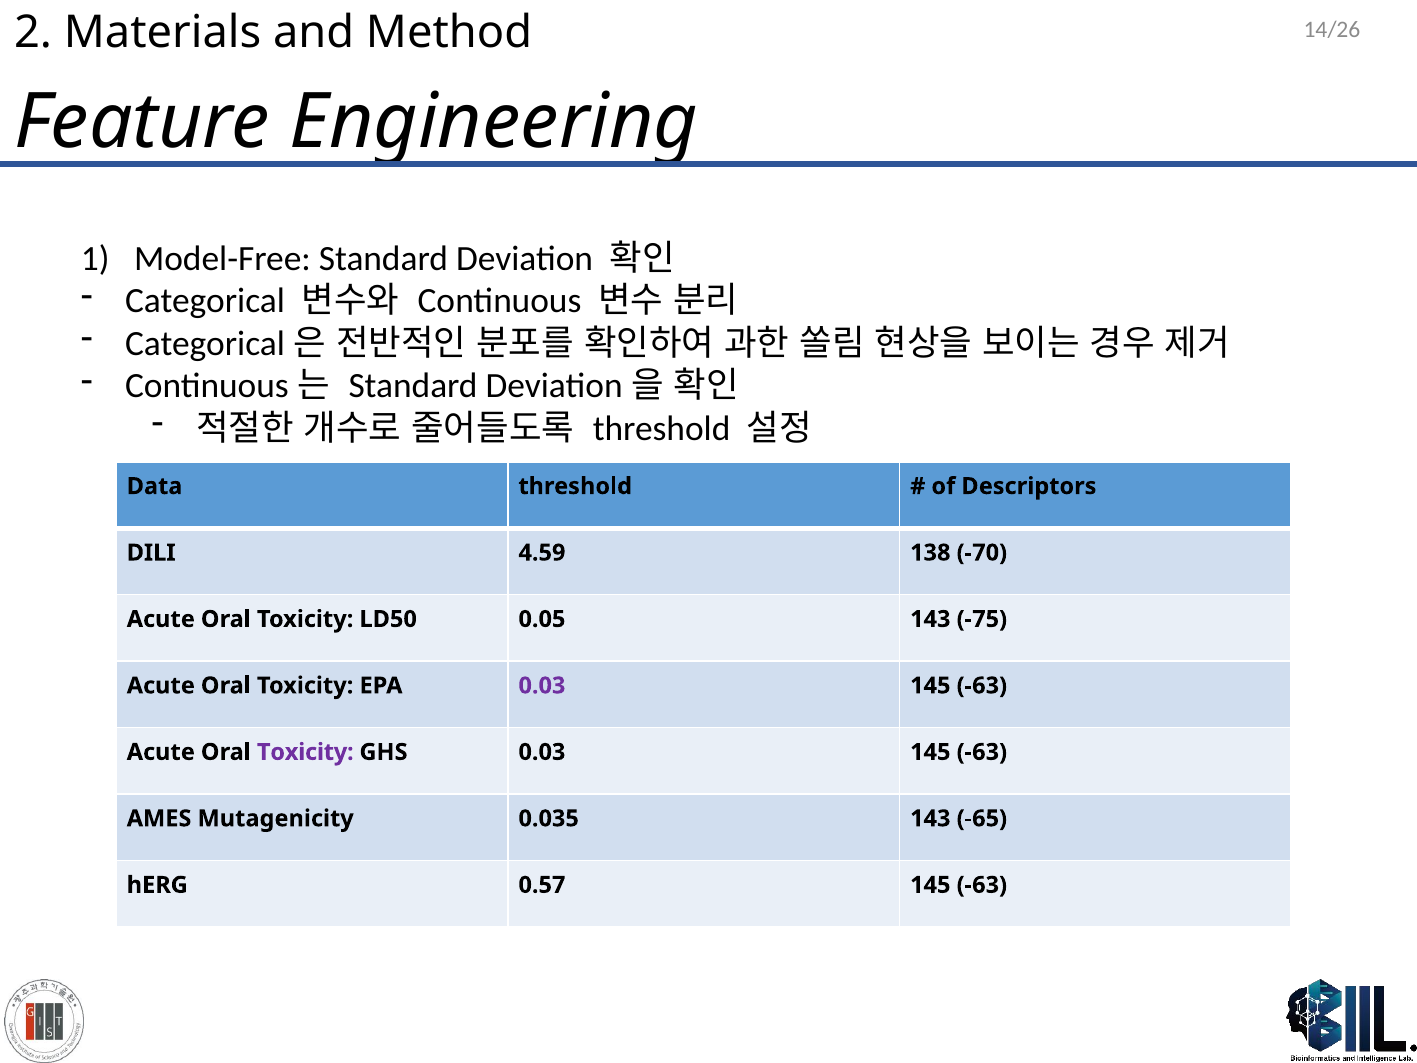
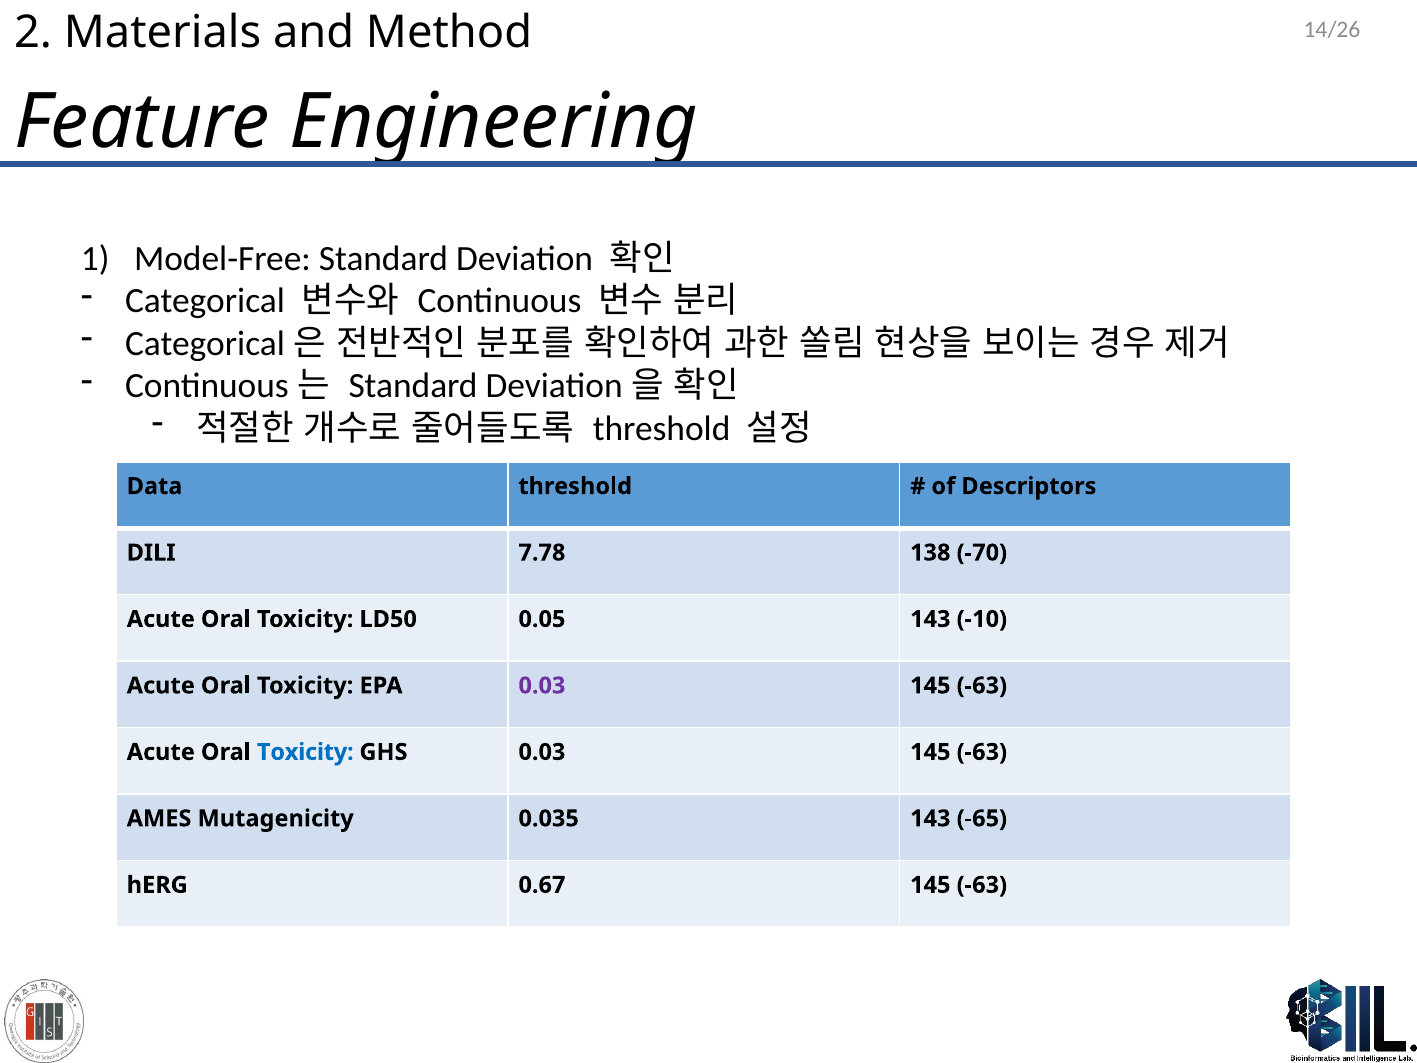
4.59: 4.59 -> 7.78
-75: -75 -> -10
Toxicity at (305, 752) colour: purple -> blue
0.57: 0.57 -> 0.67
